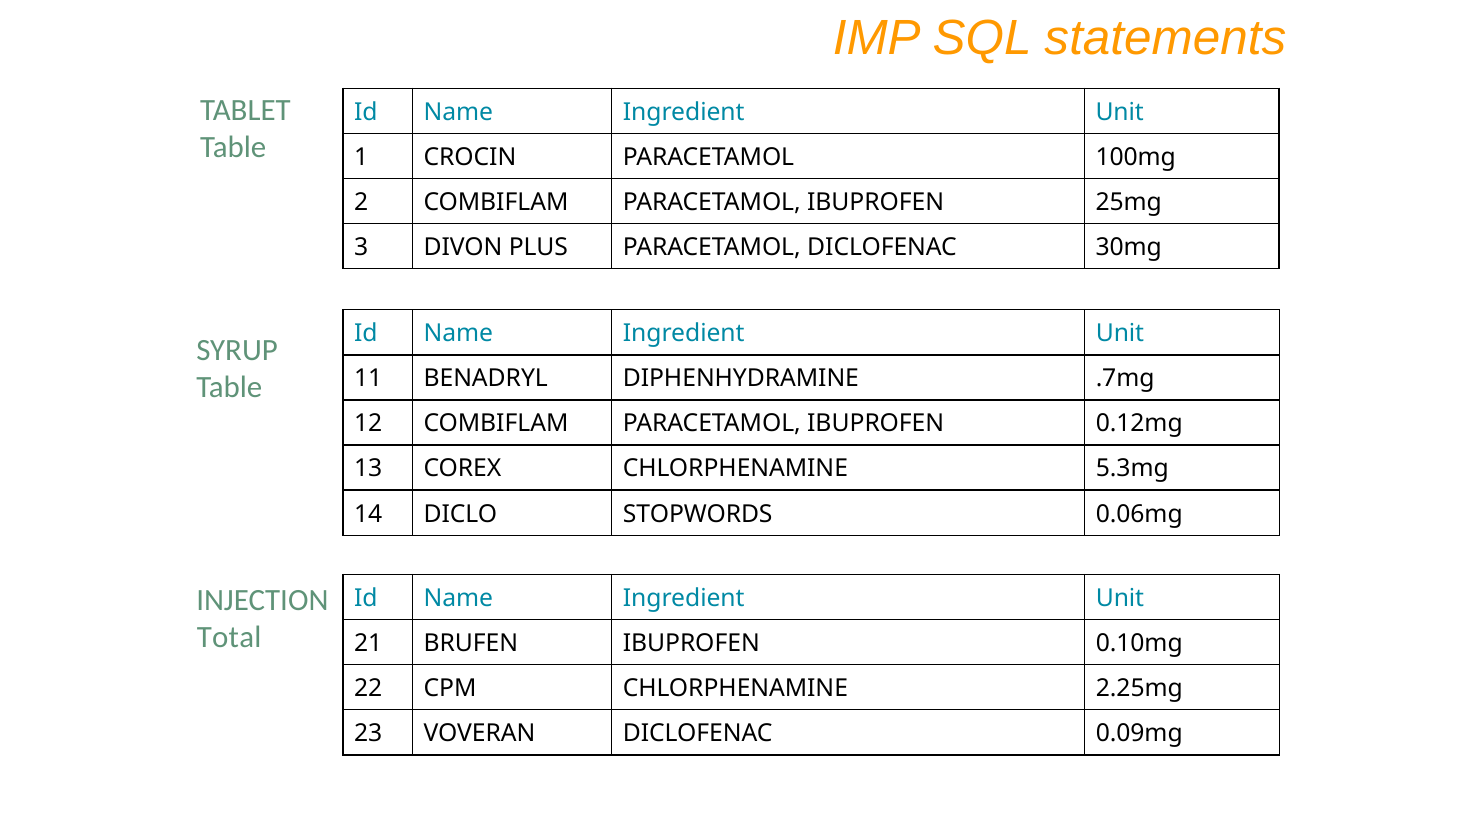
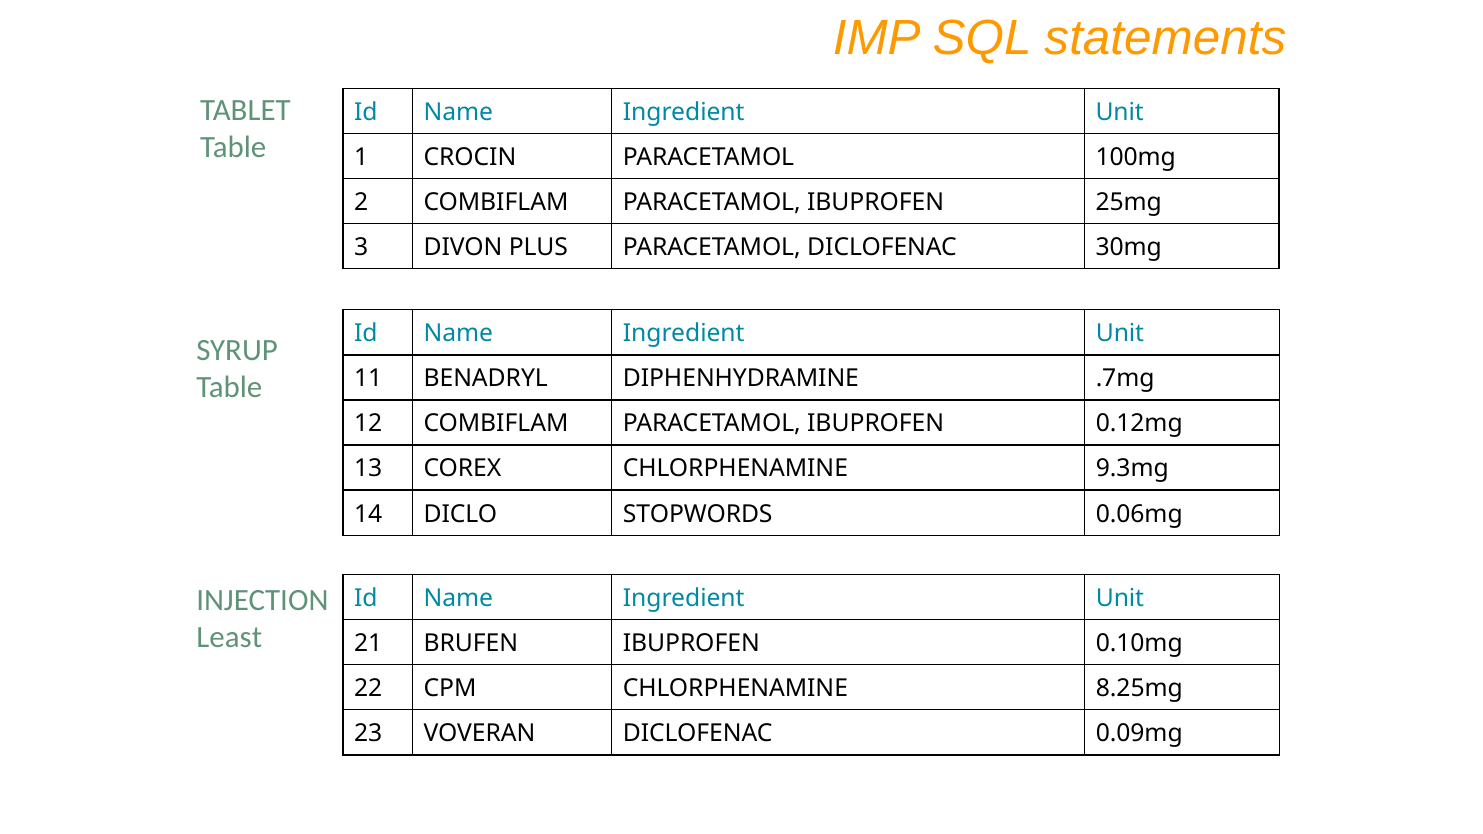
5.3mg: 5.3mg -> 9.3mg
Total: Total -> Least
2.25mg: 2.25mg -> 8.25mg
